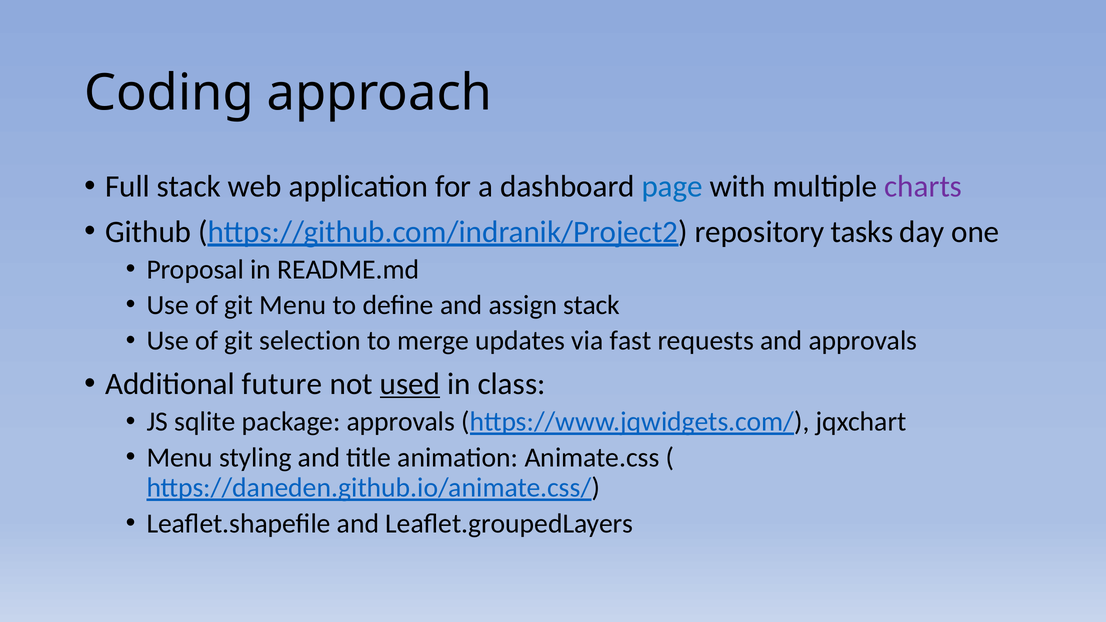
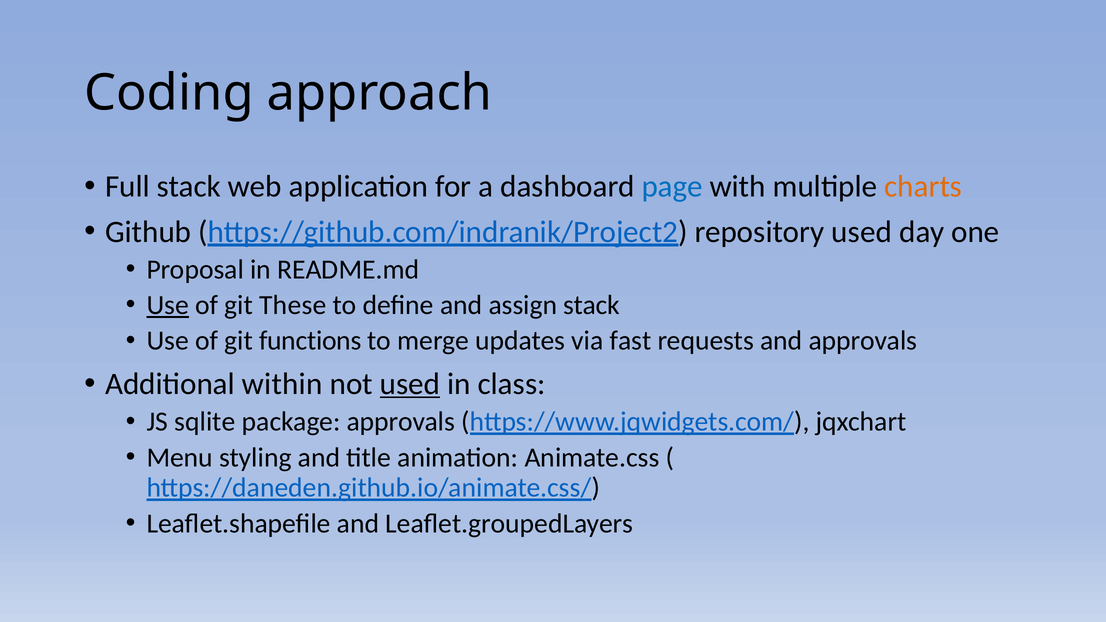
charts colour: purple -> orange
repository tasks: tasks -> used
Use at (168, 305) underline: none -> present
git Menu: Menu -> These
selection: selection -> functions
future: future -> within
